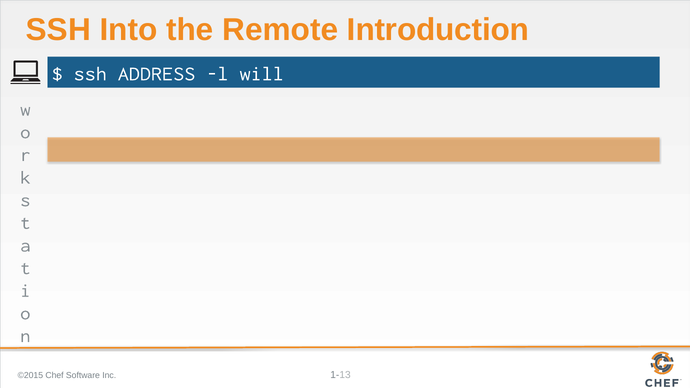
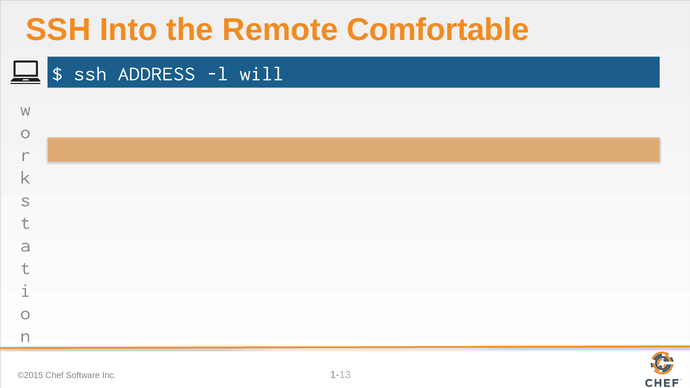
Introduction: Introduction -> Comfortable
